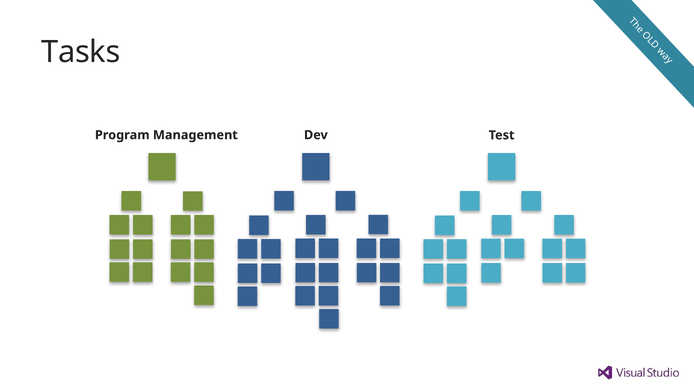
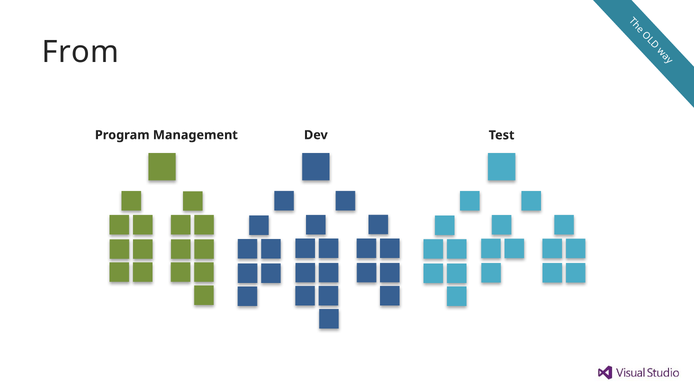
Tasks: Tasks -> From
